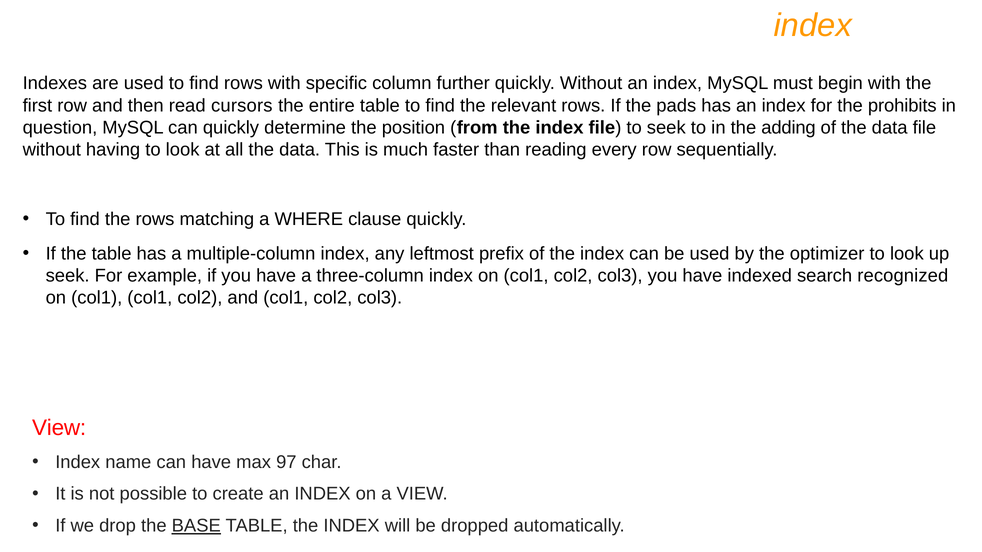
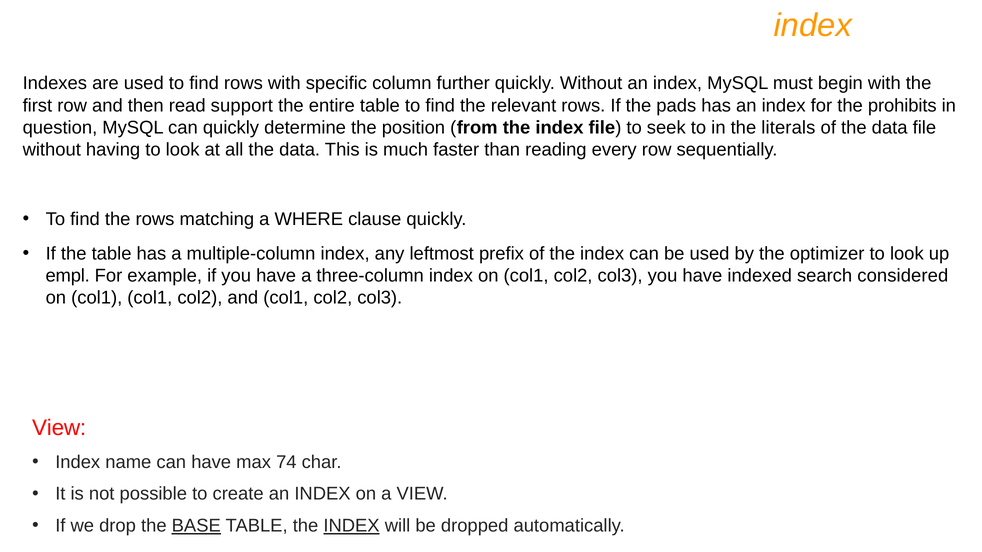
cursors: cursors -> support
adding: adding -> literals
seek at (68, 276): seek -> empl
recognized: recognized -> considered
97: 97 -> 74
INDEX at (352, 526) underline: none -> present
